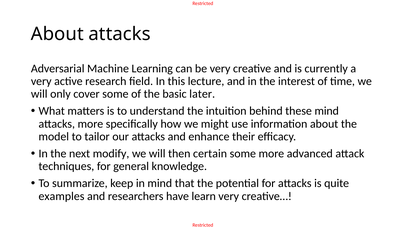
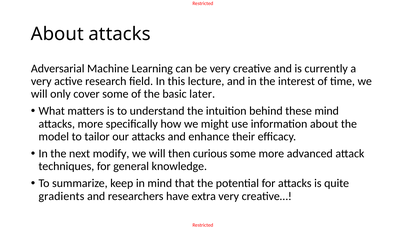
certain: certain -> curious
examples: examples -> gradients
learn: learn -> extra
